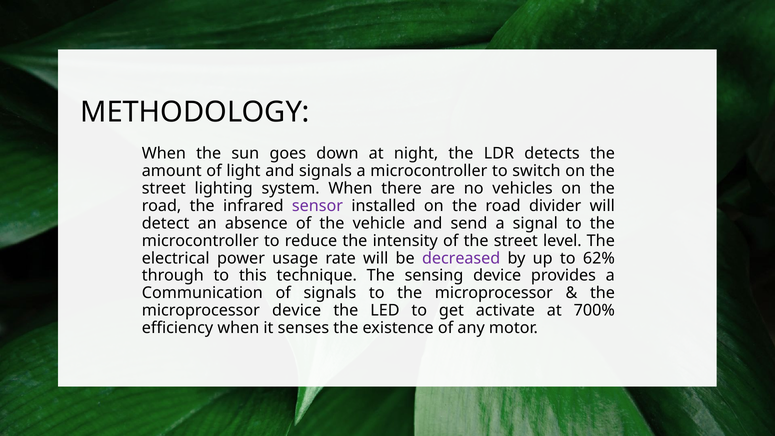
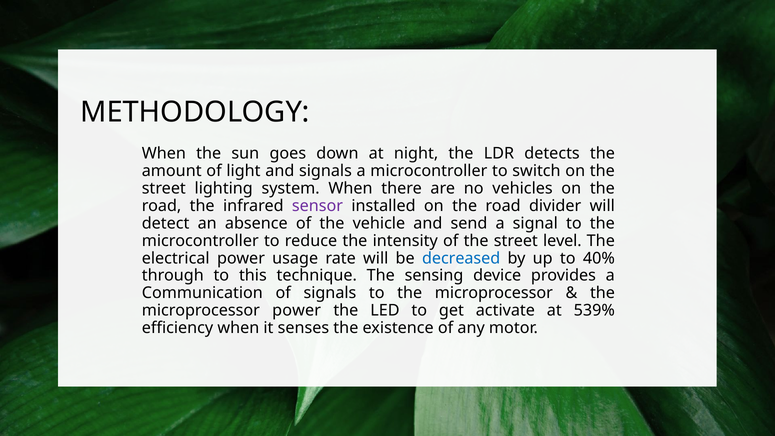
decreased colour: purple -> blue
62%: 62% -> 40%
microprocessor device: device -> power
700%: 700% -> 539%
